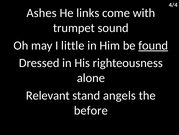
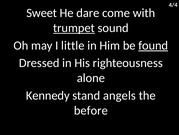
Ashes: Ashes -> Sweet
links: links -> dare
trumpet underline: none -> present
Relevant: Relevant -> Kennedy
